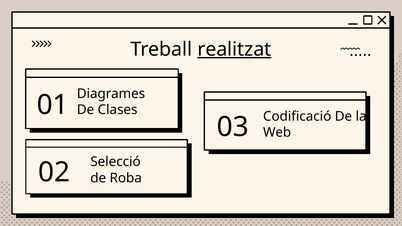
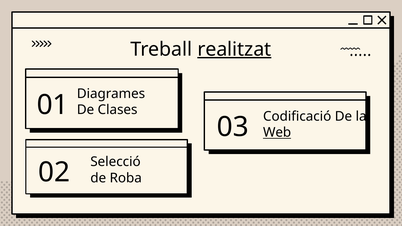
Web underline: none -> present
